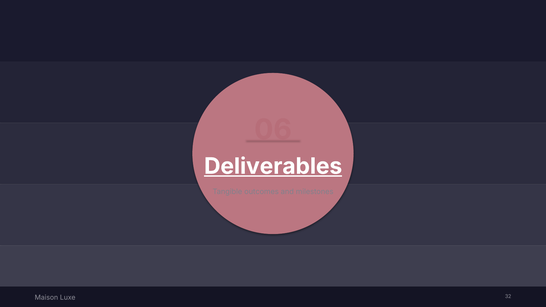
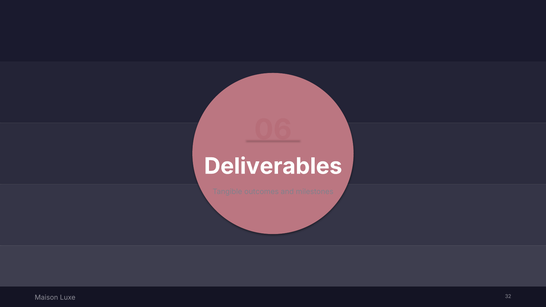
Deliverables underline: present -> none
